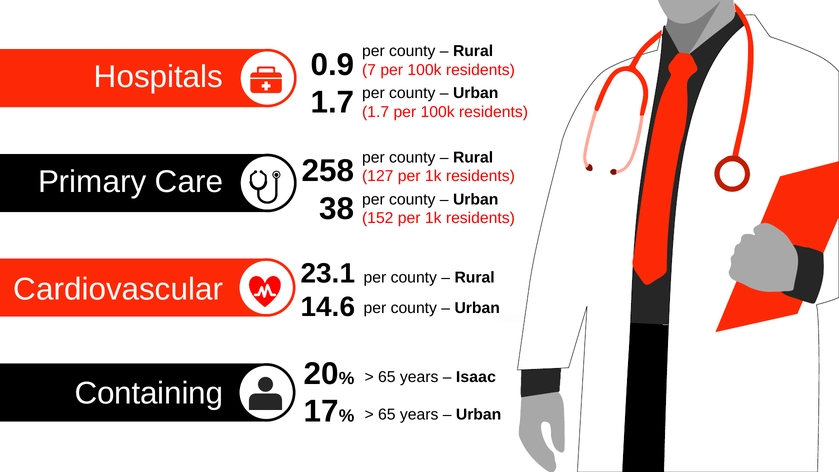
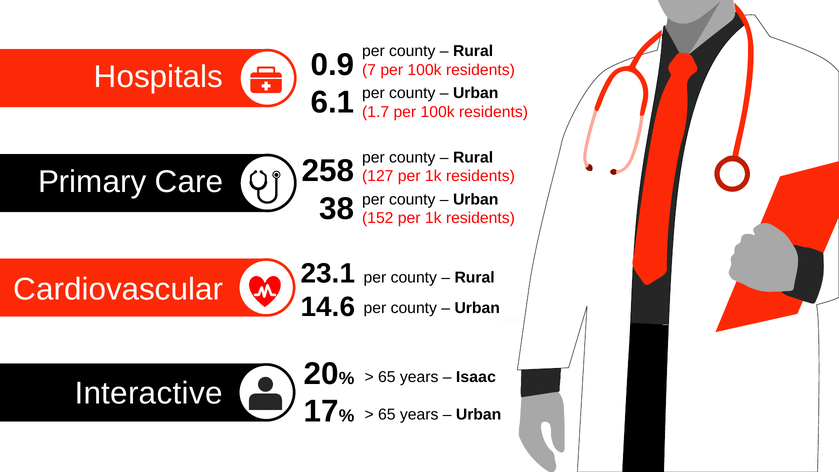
1.7 at (332, 103): 1.7 -> 6.1
Containing: Containing -> Interactive
